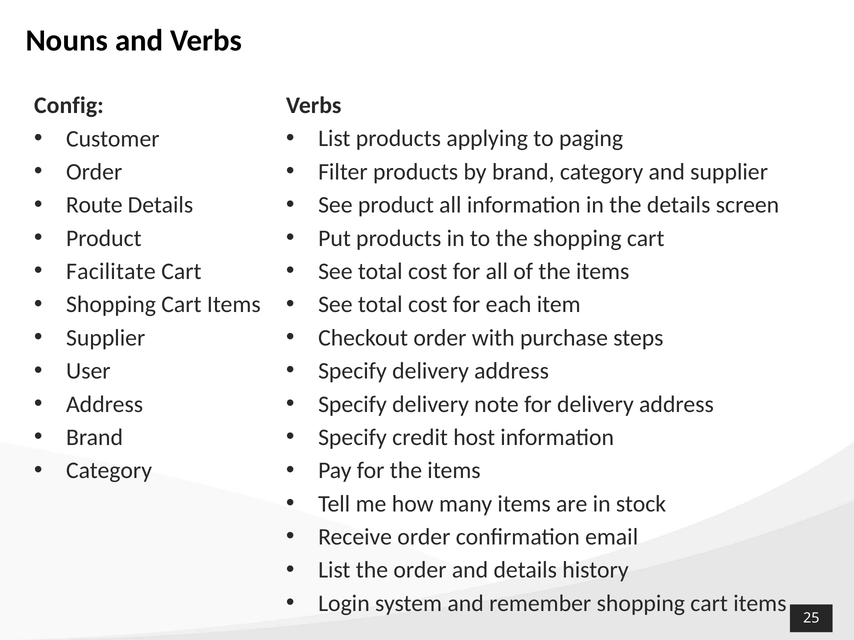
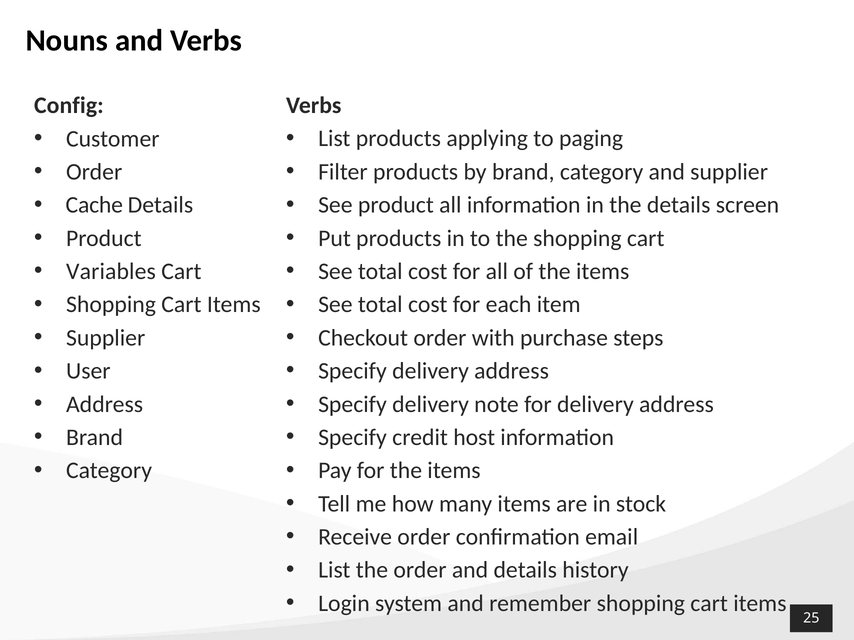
Route: Route -> Cache
Facilitate: Facilitate -> Variables
